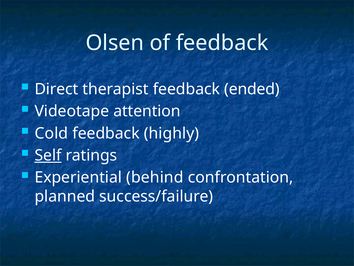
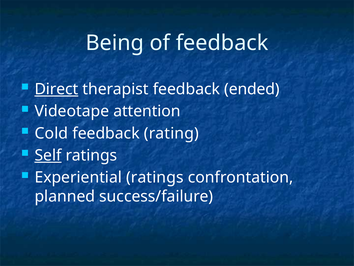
Olsen: Olsen -> Being
Direct underline: none -> present
highly: highly -> rating
Experiential behind: behind -> ratings
